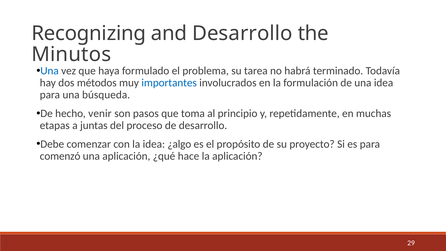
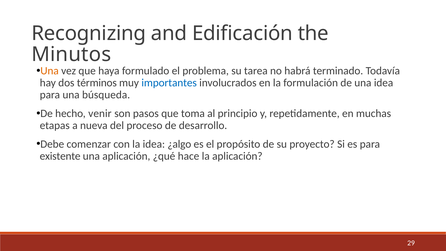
and Desarrollo: Desarrollo -> Edificación
Una at (50, 71) colour: blue -> orange
métodos: métodos -> términos
juntas: juntas -> nueva
comenzó: comenzó -> existente
